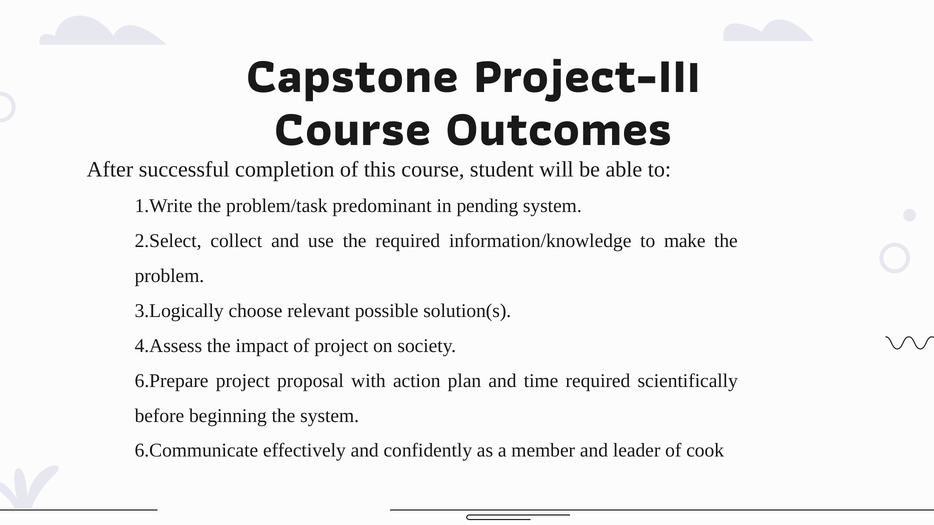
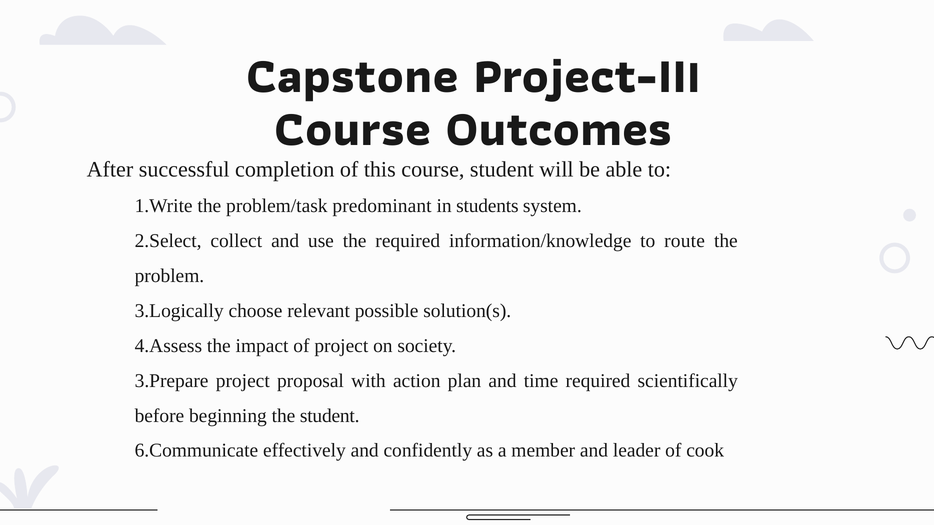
pending: pending -> students
make: make -> route
6.Prepare: 6.Prepare -> 3.Prepare
the system: system -> student
